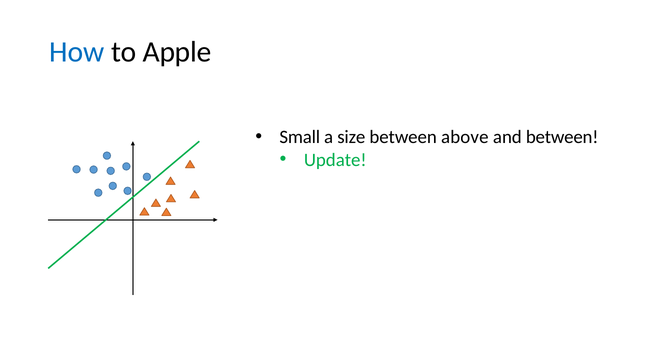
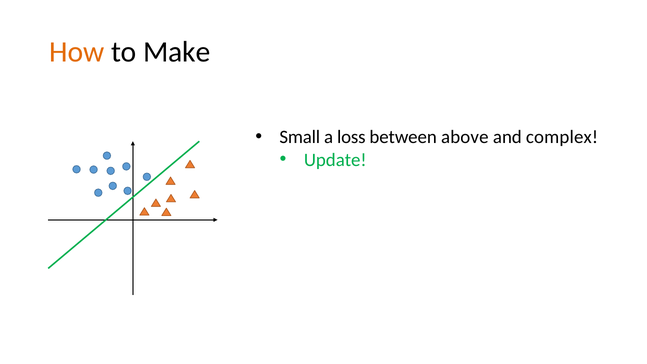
How colour: blue -> orange
Apple: Apple -> Make
size: size -> loss
and between: between -> complex
